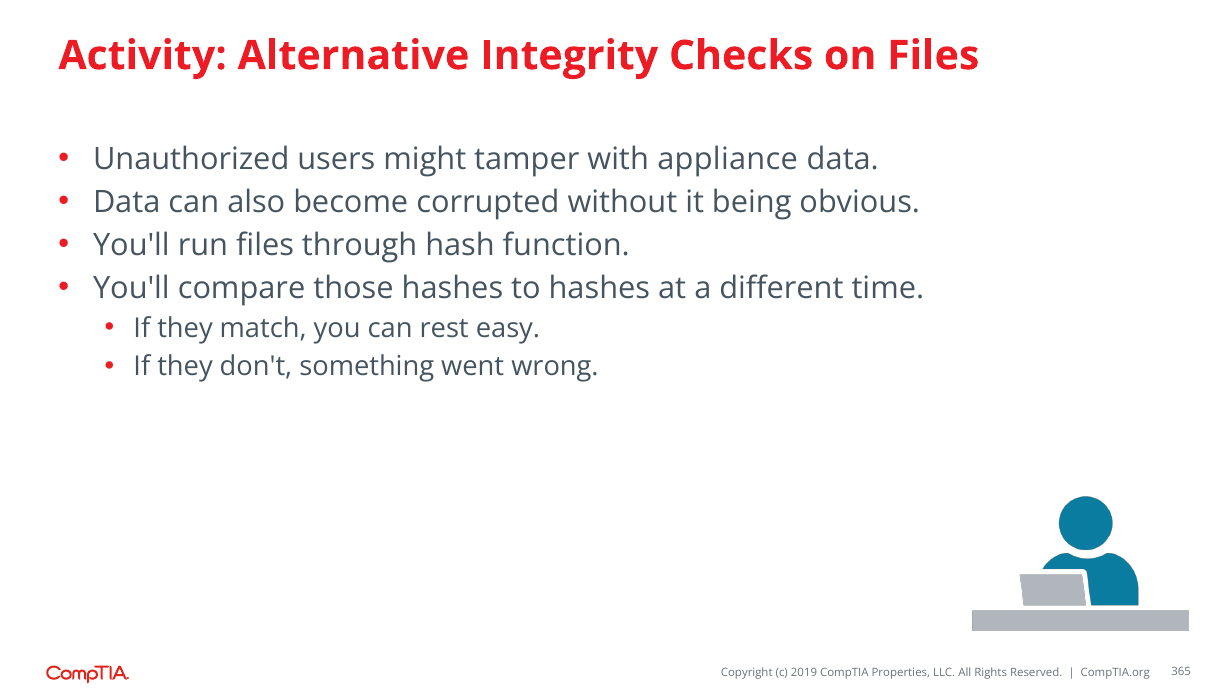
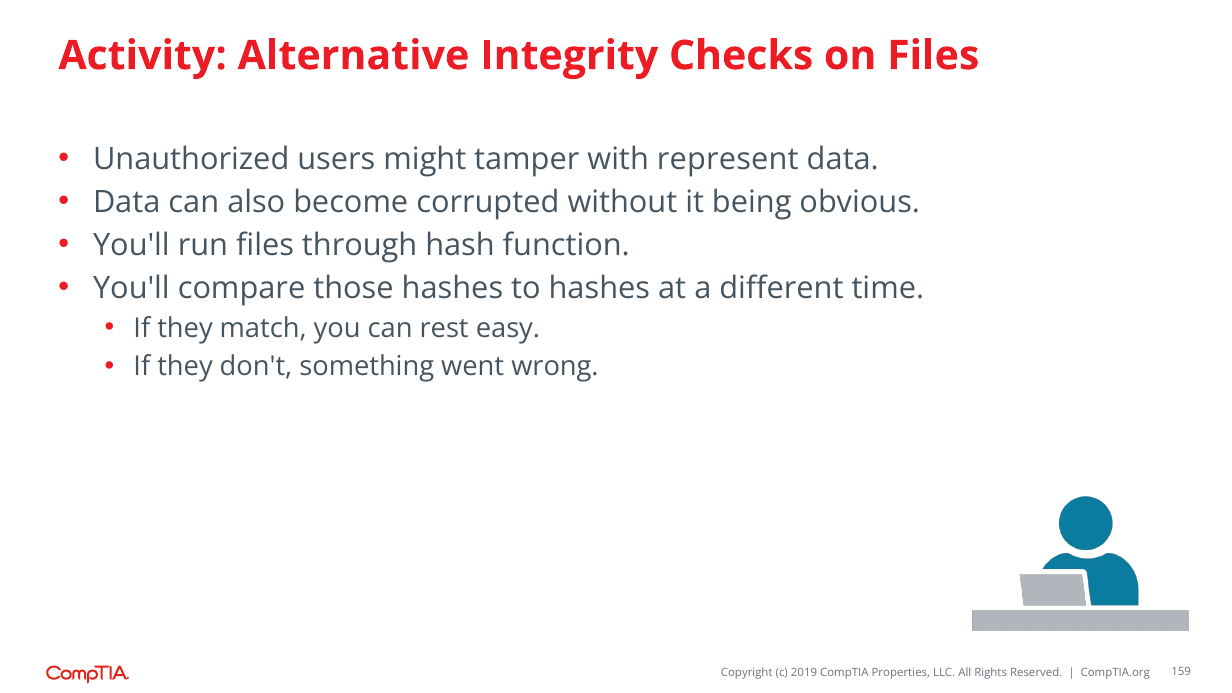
appliance: appliance -> represent
365: 365 -> 159
